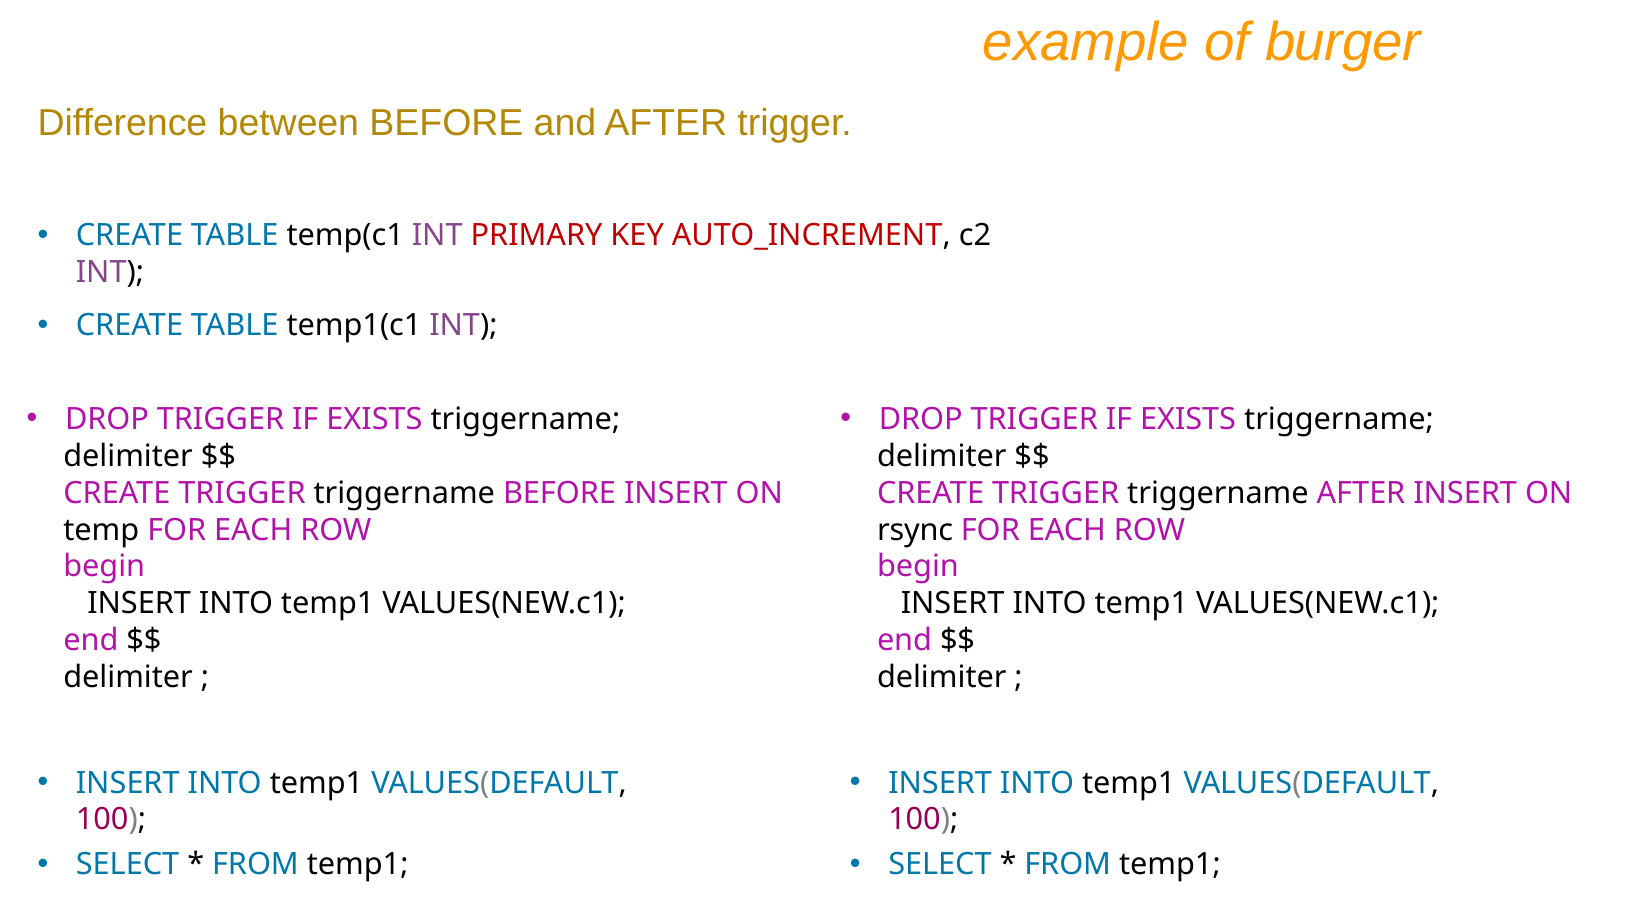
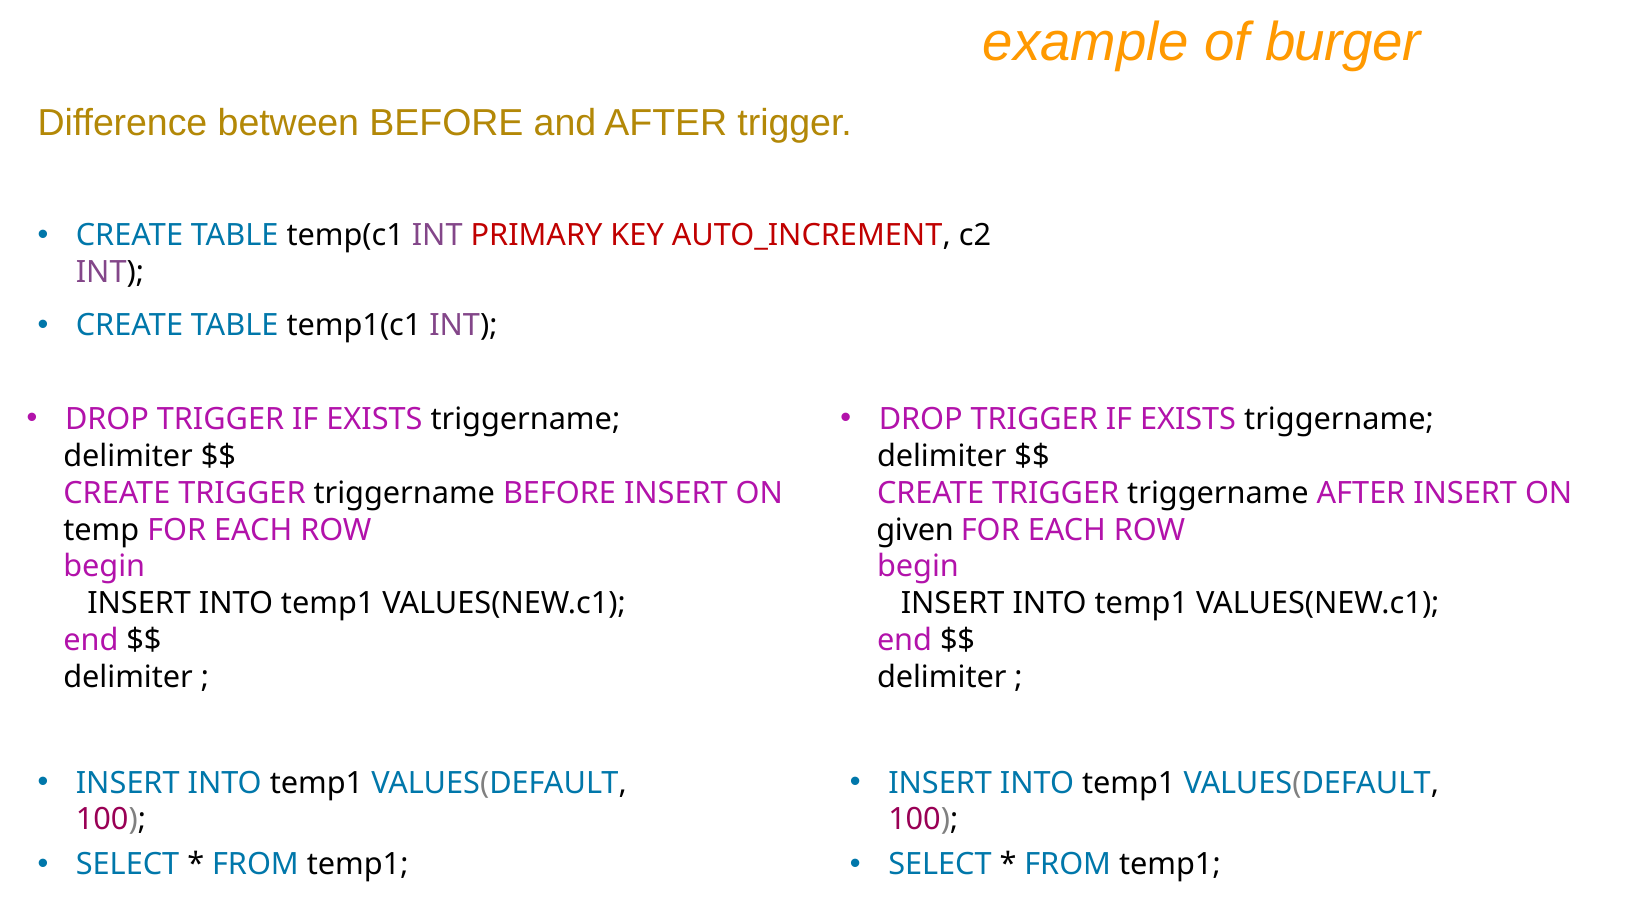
rsync: rsync -> given
